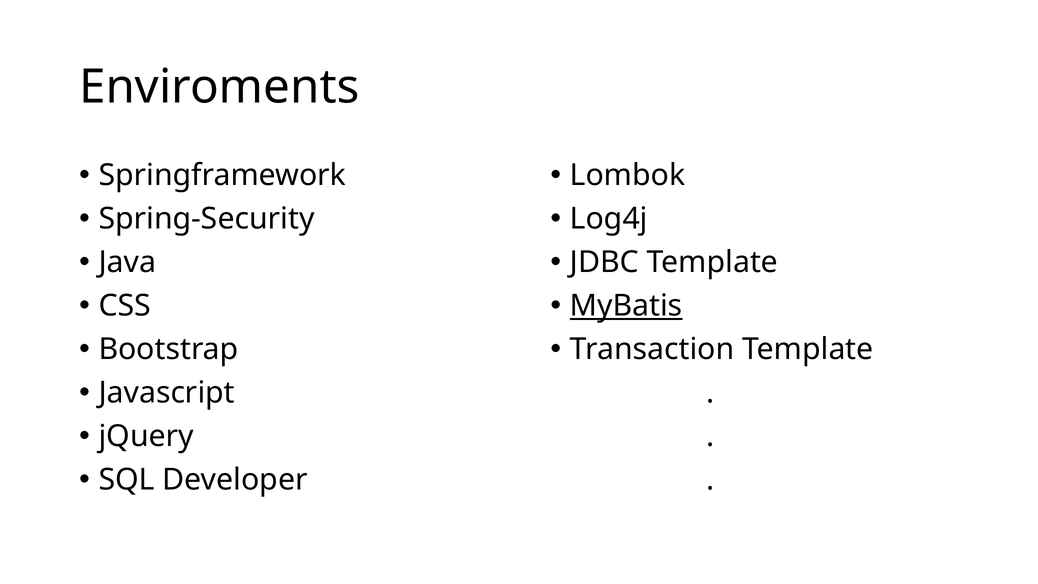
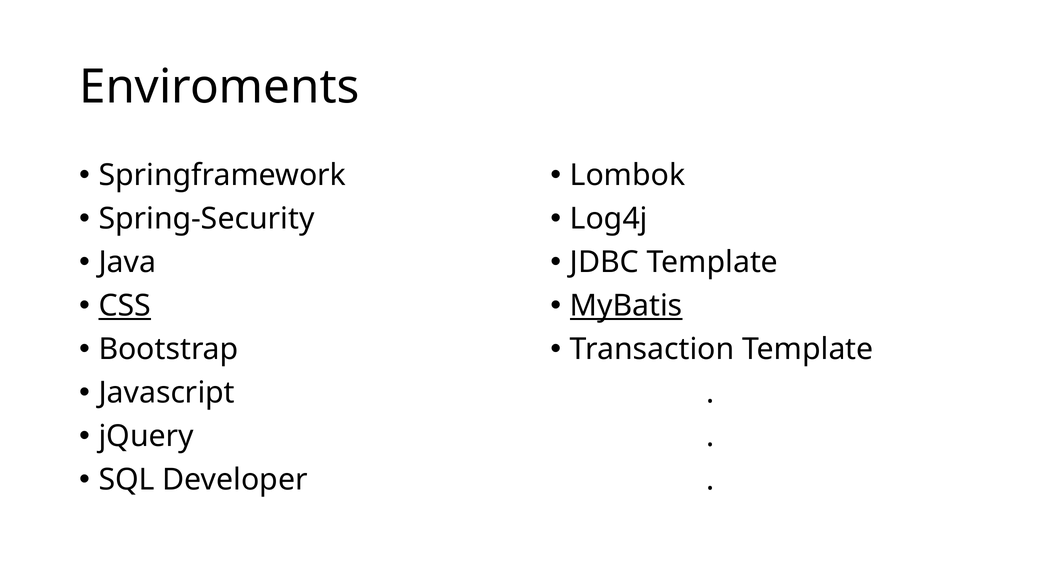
CSS underline: none -> present
